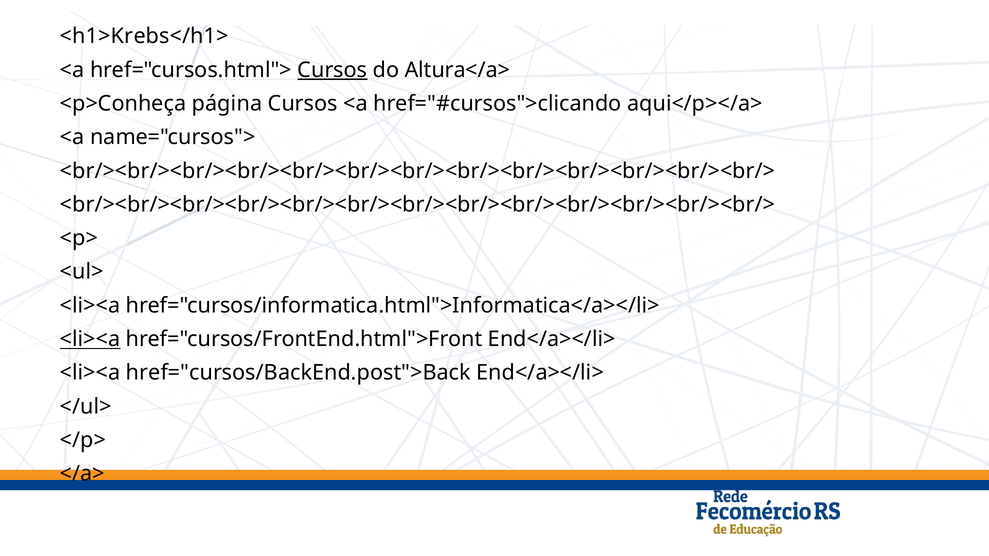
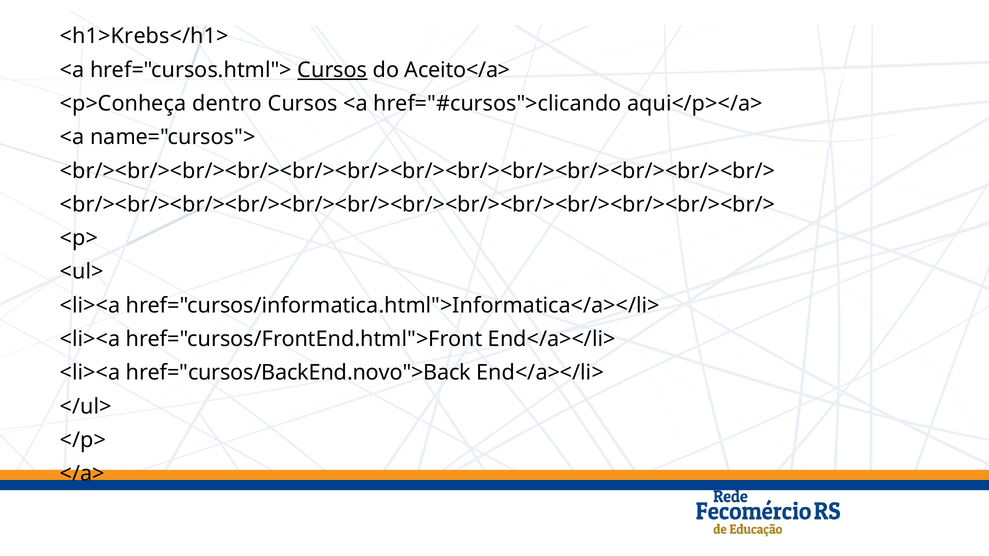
Altura</a>: Altura</a> -> Aceito</a>
página: página -> dentro
<li><a at (90, 339) underline: present -> none
href="cursos/BackEnd.post">Back: href="cursos/BackEnd.post">Back -> href="cursos/BackEnd.novo">Back
